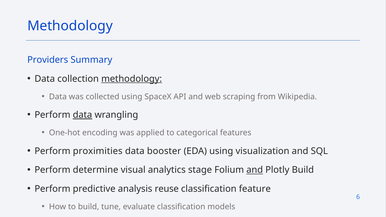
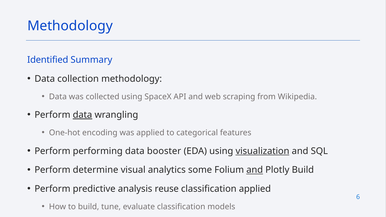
Providers: Providers -> Identified
methodology at (132, 79) underline: present -> none
proximities: proximities -> performing
visualization underline: none -> present
stage: stage -> some
classification feature: feature -> applied
